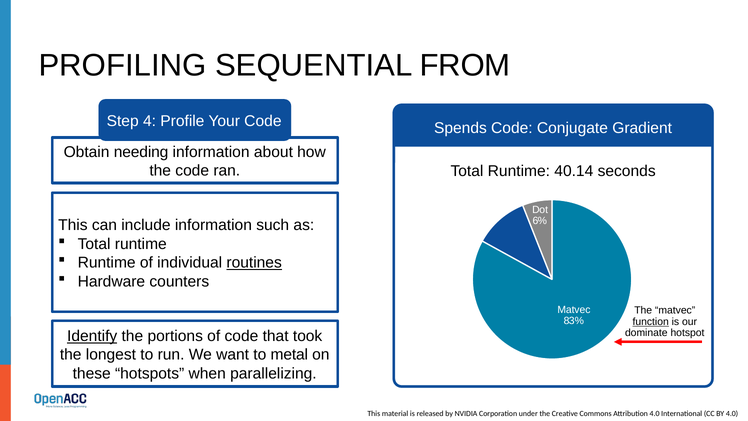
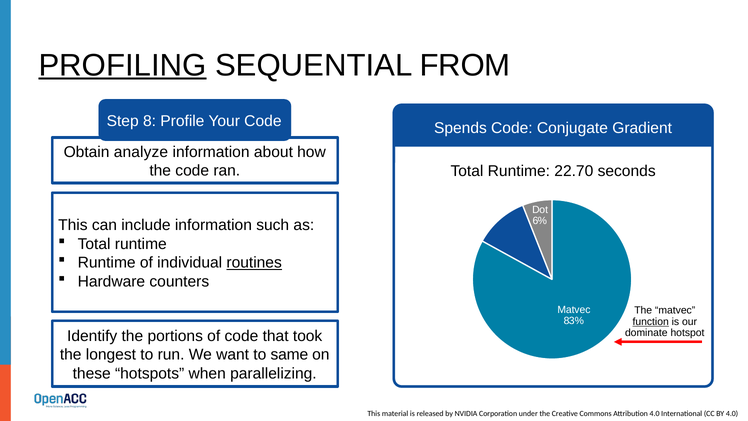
PROFILING underline: none -> present
4: 4 -> 8
needing: needing -> analyze
40.14: 40.14 -> 22.70
Identify underline: present -> none
metal: metal -> same
